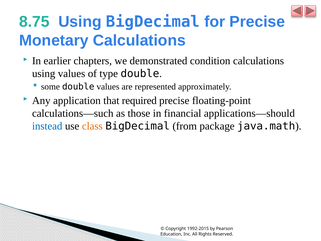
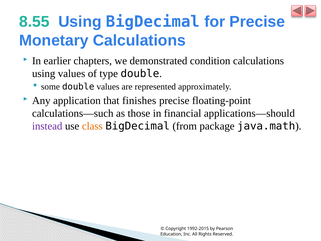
8.75: 8.75 -> 8.55
required: required -> finishes
instead colour: blue -> purple
